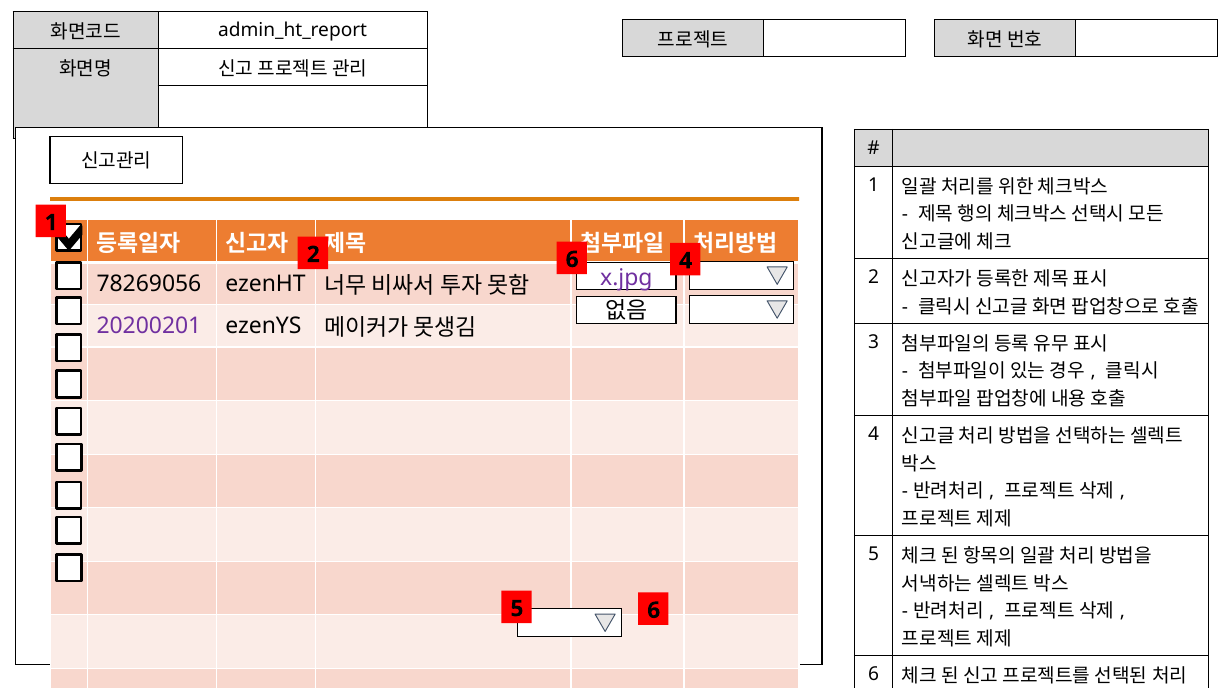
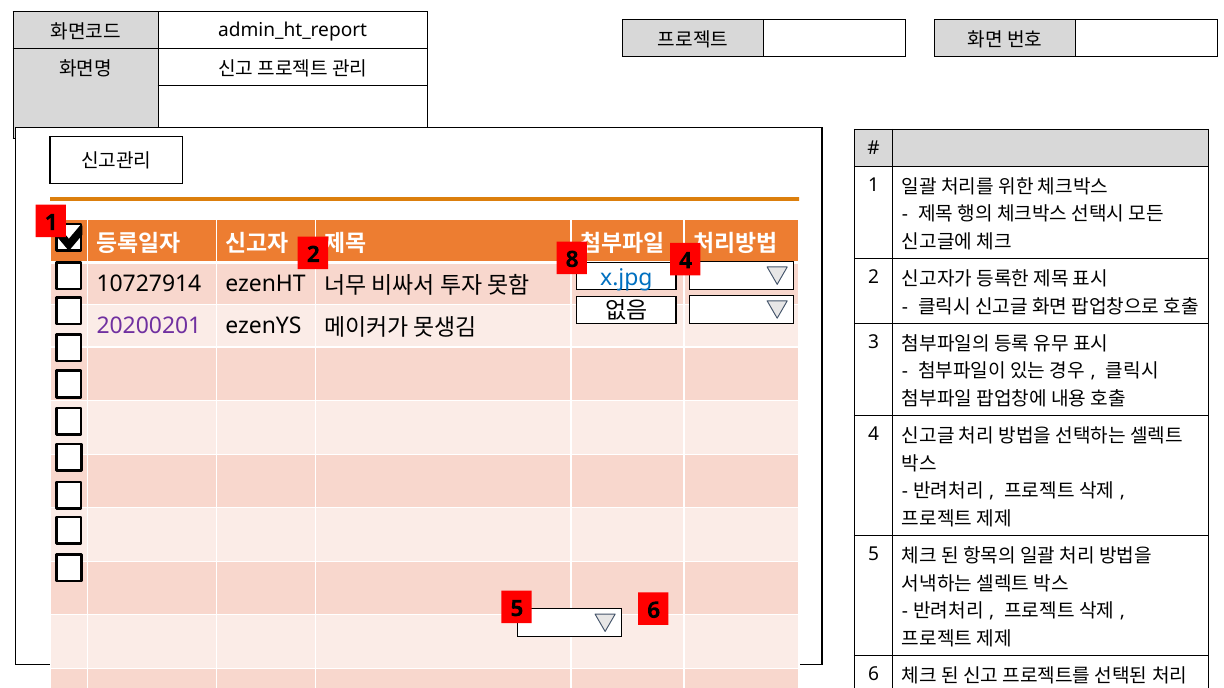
2 6: 6 -> 8
x.jpg colour: purple -> blue
78269056: 78269056 -> 10727914
